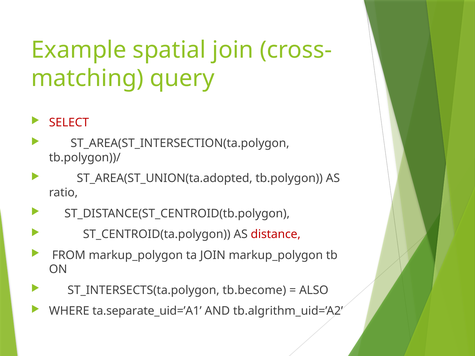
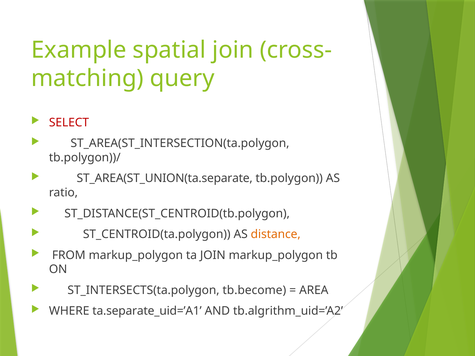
ST_AREA(ST_UNION(ta.adopted: ST_AREA(ST_UNION(ta.adopted -> ST_AREA(ST_UNION(ta.separate
distance colour: red -> orange
ALSO: ALSO -> AREA
